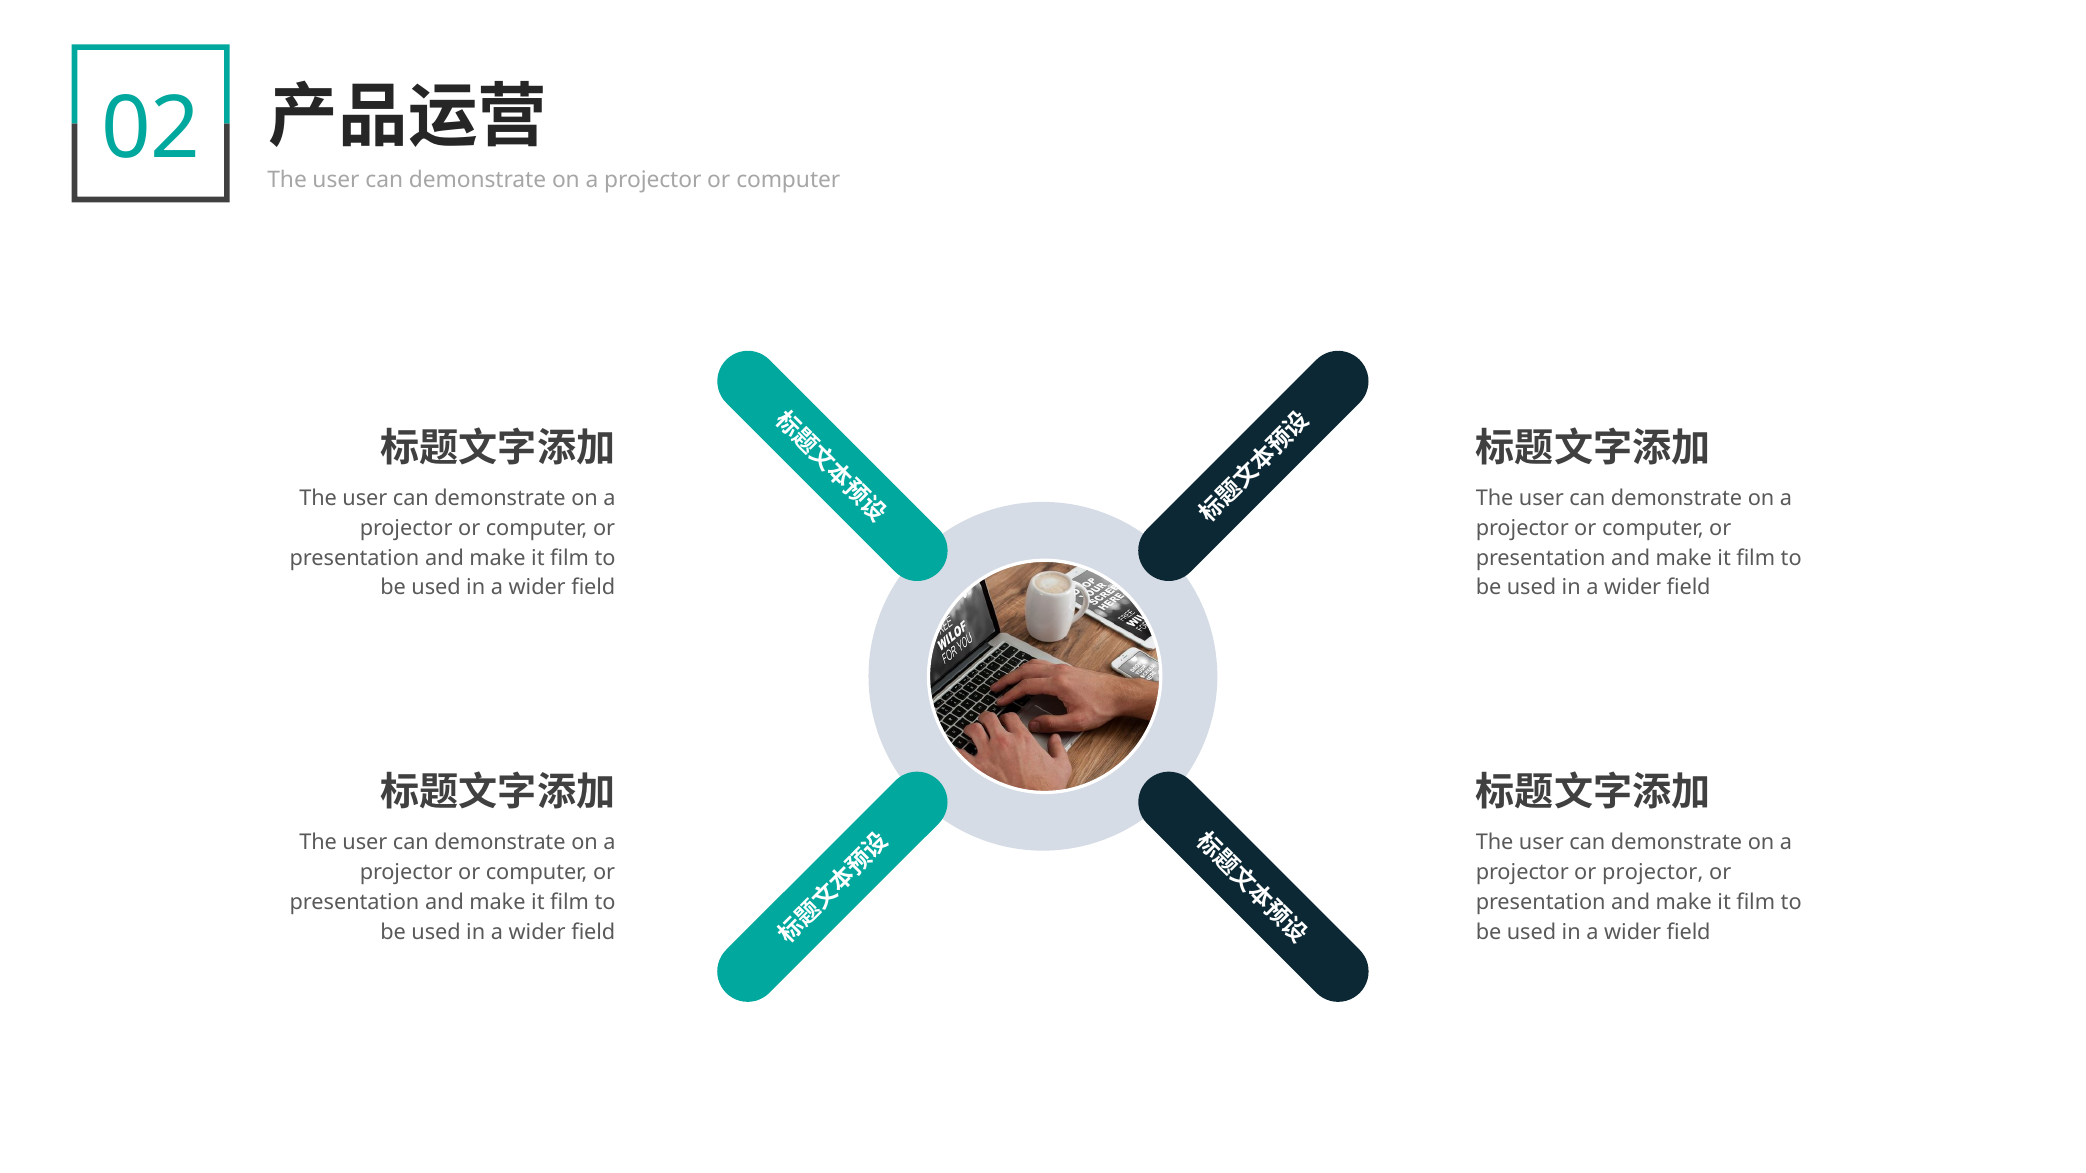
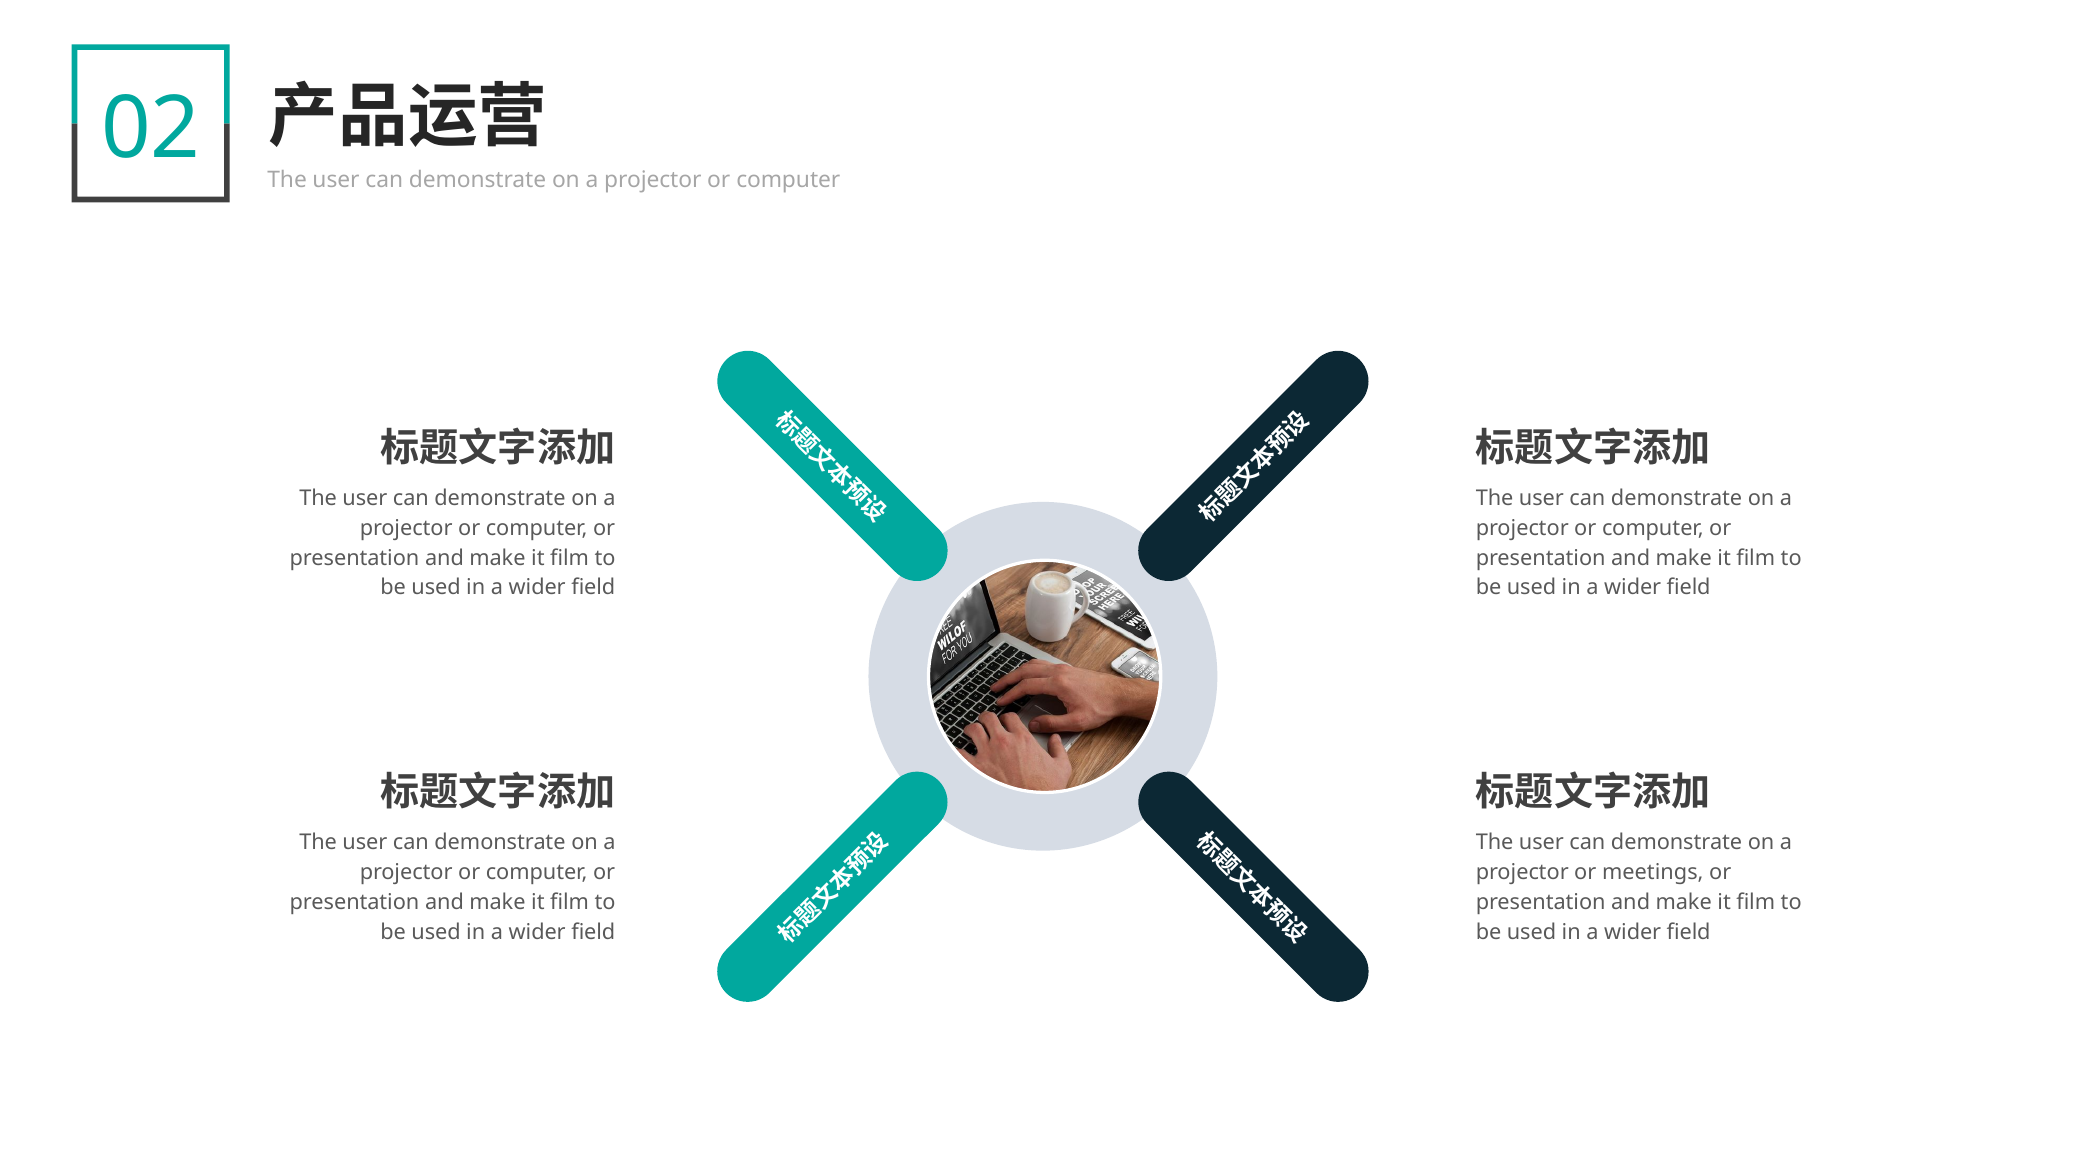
or projector: projector -> meetings
